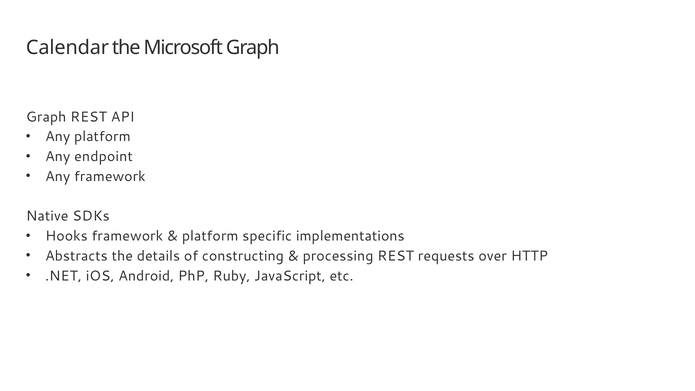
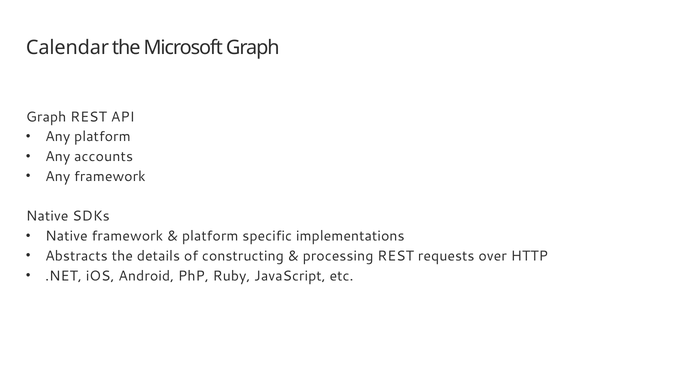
endpoint: endpoint -> accounts
Hooks at (66, 236): Hooks -> Native
